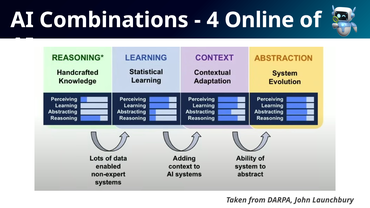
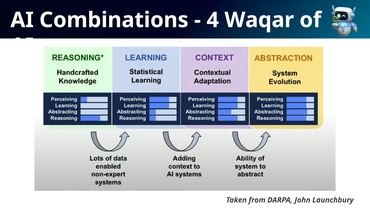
Online: Online -> Waqar
